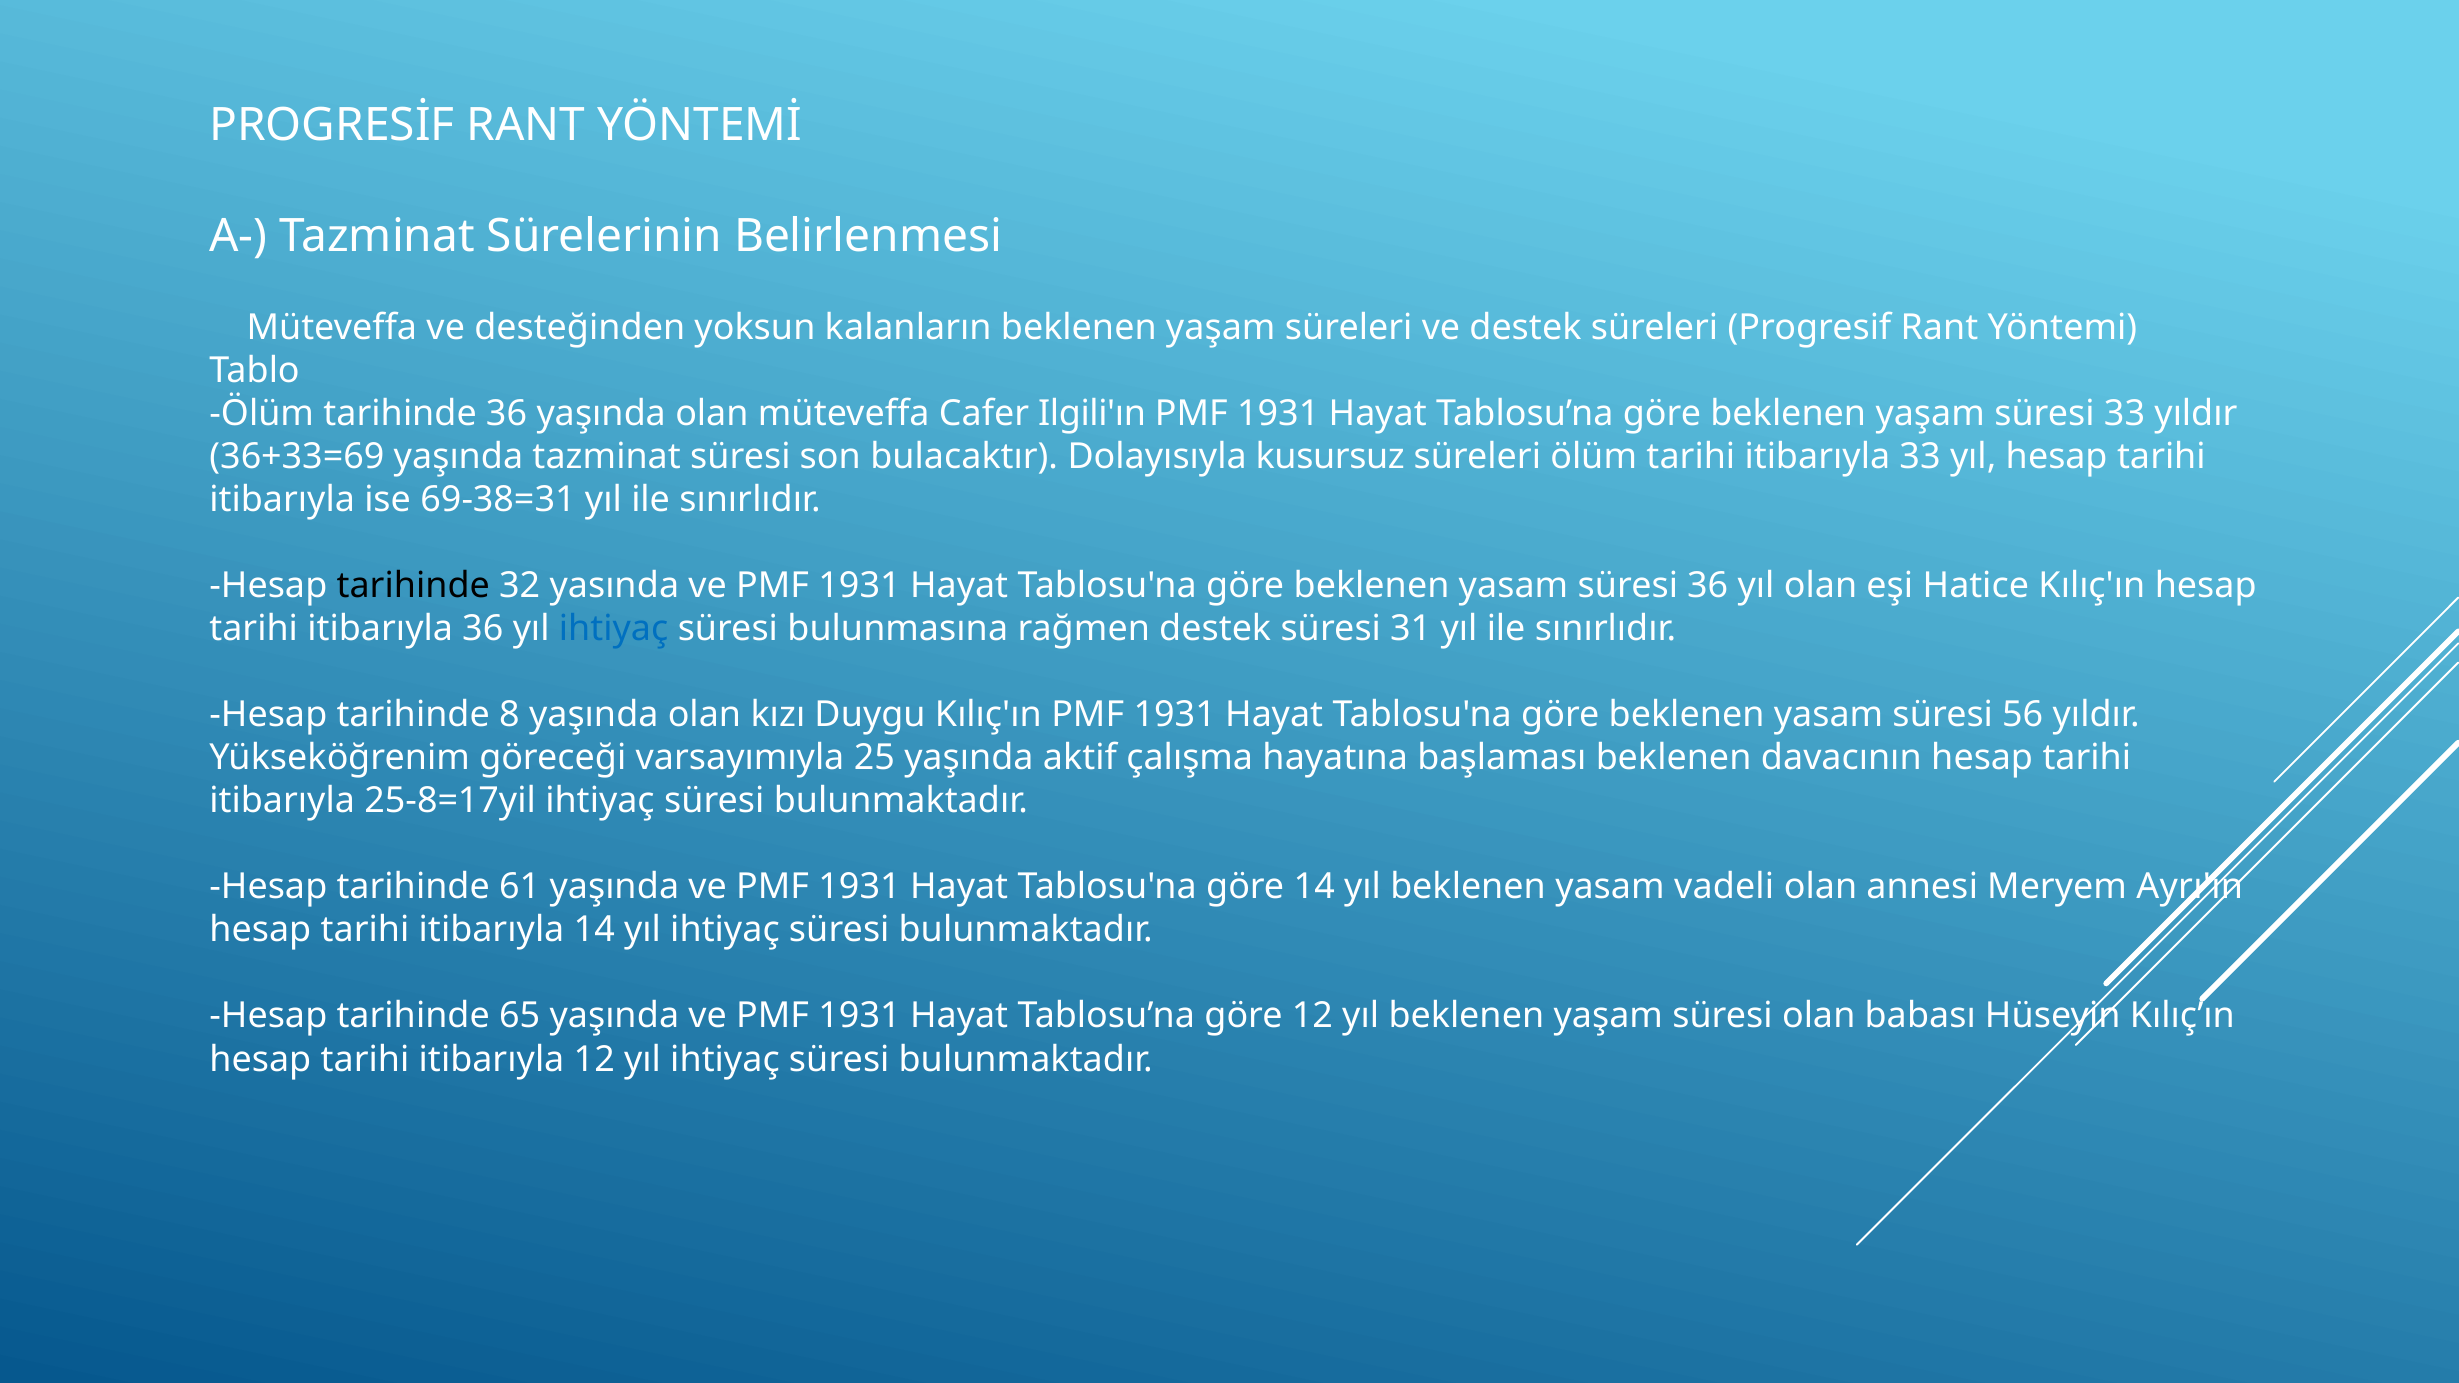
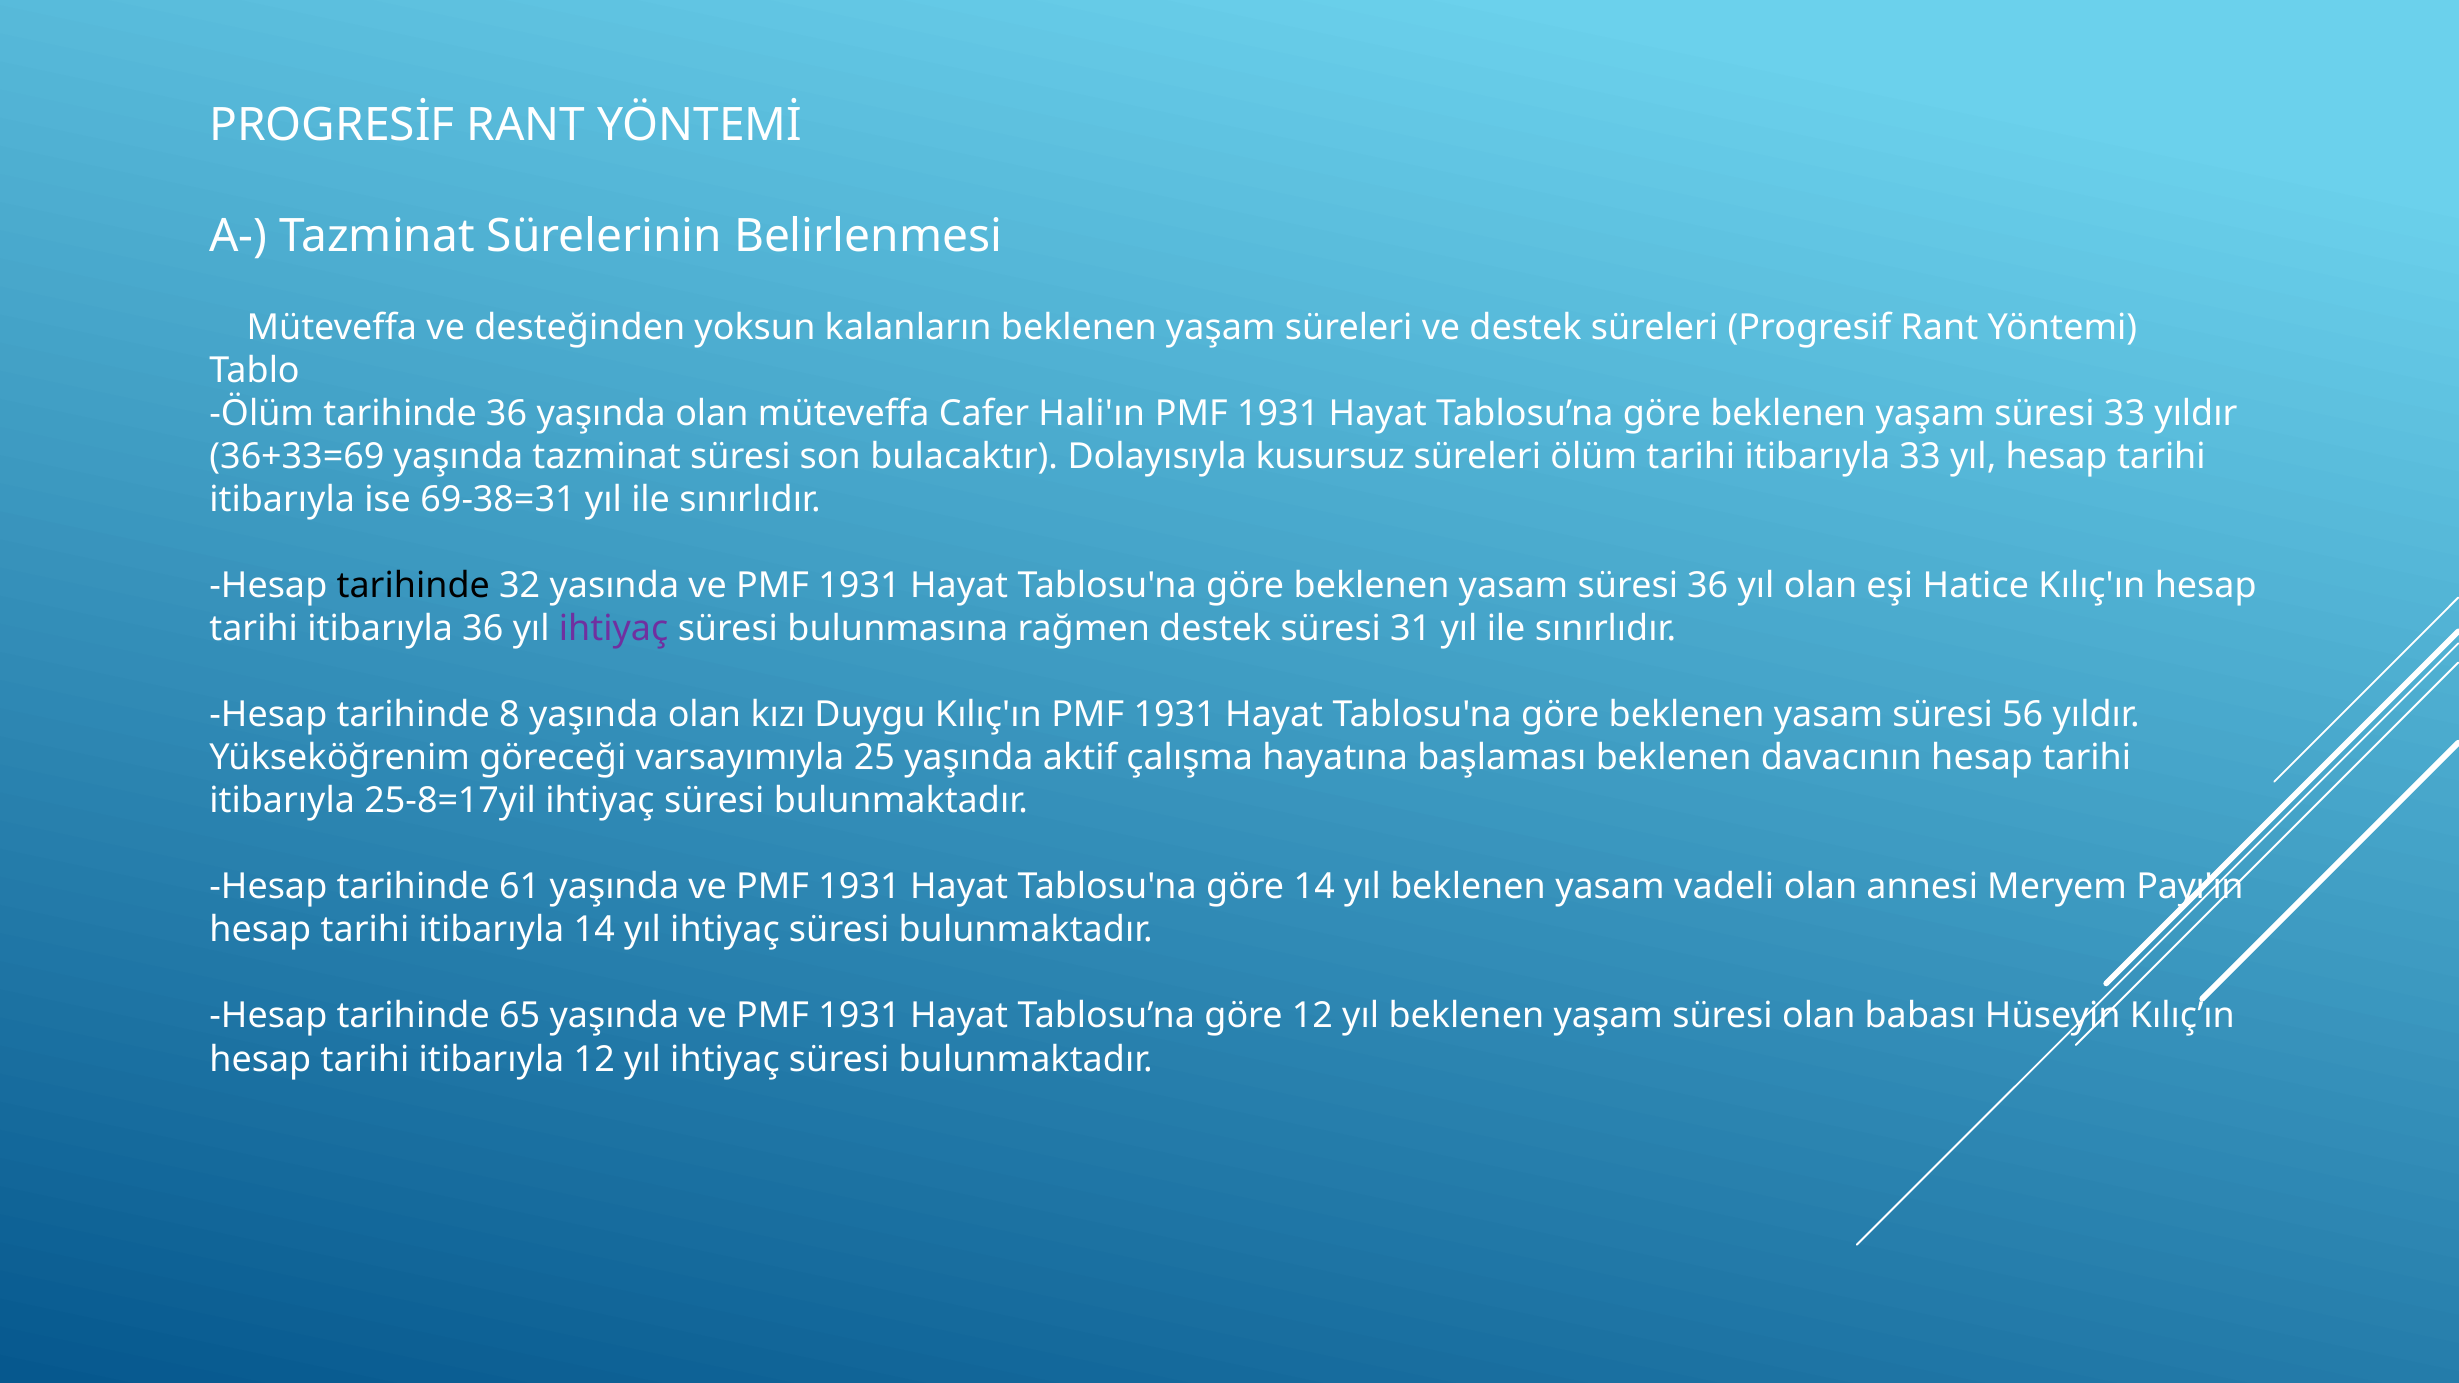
Ilgili'ın: Ilgili'ın -> Hali'ın
ihtiyaç at (614, 629) colour: blue -> purple
Ayrı'ın: Ayrı'ın -> Payı'ın
